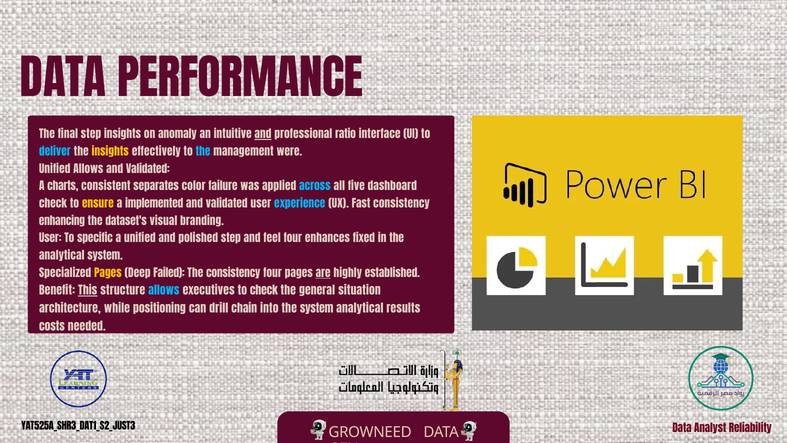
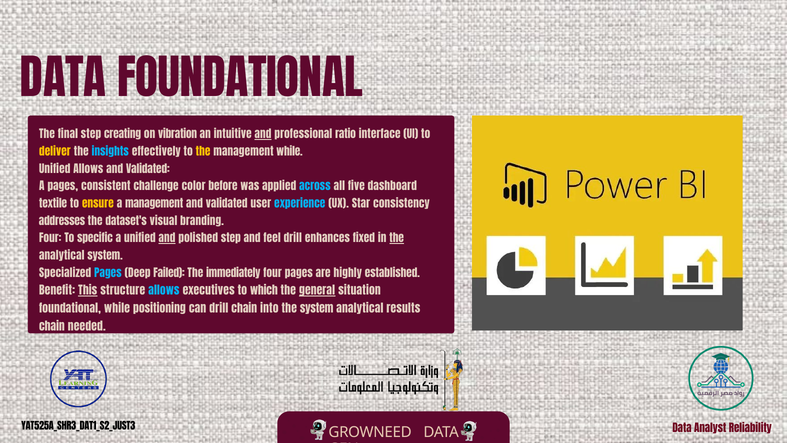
DATA PERFORMANCE: PERFORMANCE -> FOUNDATIONAL
step insights: insights -> creating
anomaly: anomaly -> vibration
deliver colour: light blue -> yellow
insights at (110, 152) colour: yellow -> light blue
the at (203, 152) colour: light blue -> yellow
management were: were -> while
A charts: charts -> pages
separates: separates -> challenge
failure: failure -> before
check at (53, 204): check -> textile
a implemented: implemented -> management
Fast: Fast -> Star
enhancing: enhancing -> addresses
User at (50, 239): User -> Four
and at (167, 239) underline: none -> present
feel four: four -> drill
the at (397, 239) underline: none -> present
Pages at (108, 273) colour: yellow -> light blue
The consistency: consistency -> immediately
are underline: present -> none
to check: check -> which
general underline: none -> present
architecture at (70, 309): architecture -> foundational
costs at (52, 327): costs -> chain
